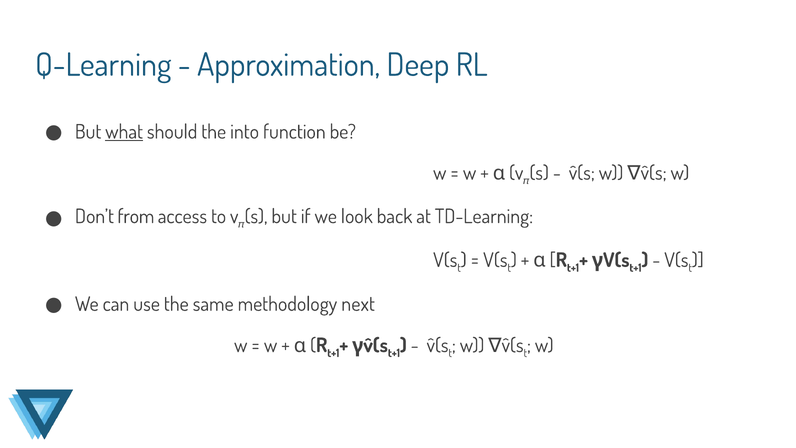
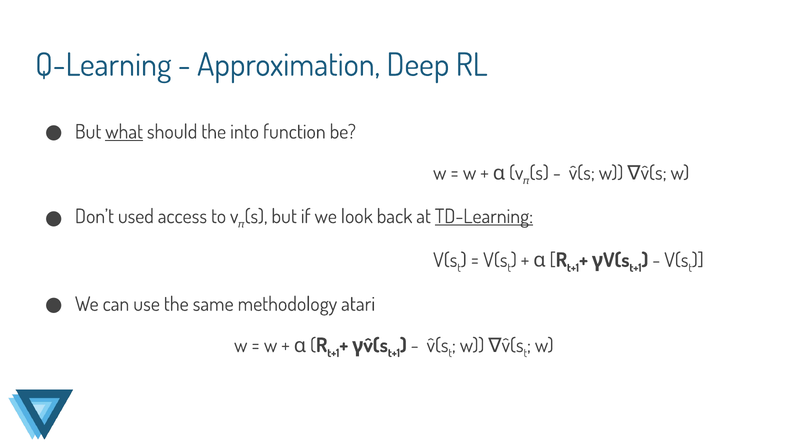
from: from -> used
TD-Learning underline: none -> present
next: next -> atari
